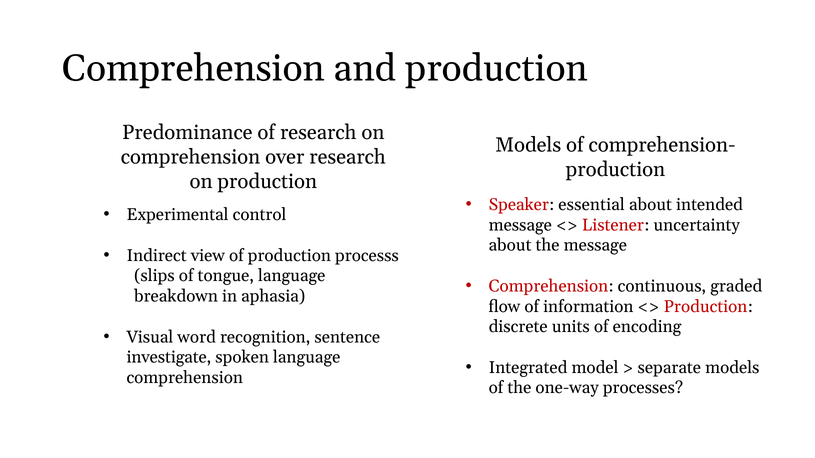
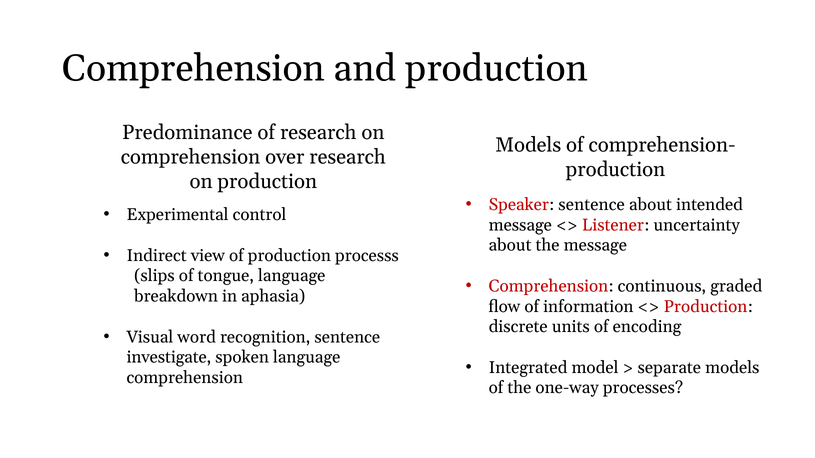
Speaker essential: essential -> sentence
